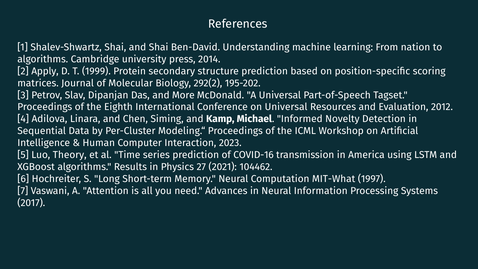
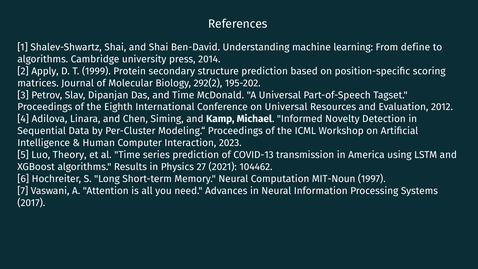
nation: nation -> define
and More: More -> Time
COVID-16: COVID-16 -> COVID-13
MIT-What: MIT-What -> MIT-Noun
